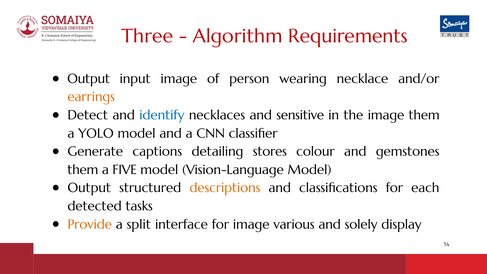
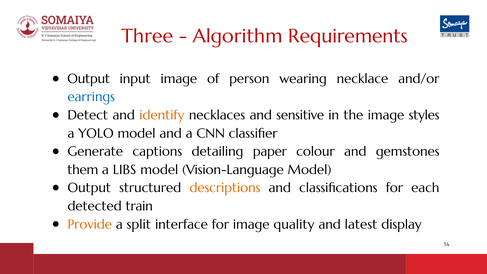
earrings colour: orange -> blue
identify colour: blue -> orange
image them: them -> styles
stores: stores -> paper
FIVE: FIVE -> LIBS
tasks: tasks -> train
various: various -> quality
solely: solely -> latest
